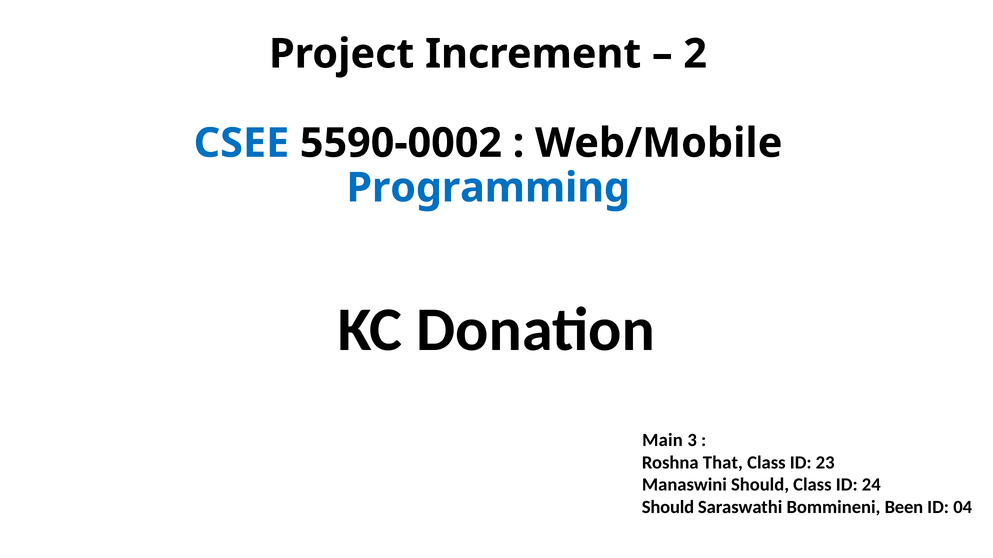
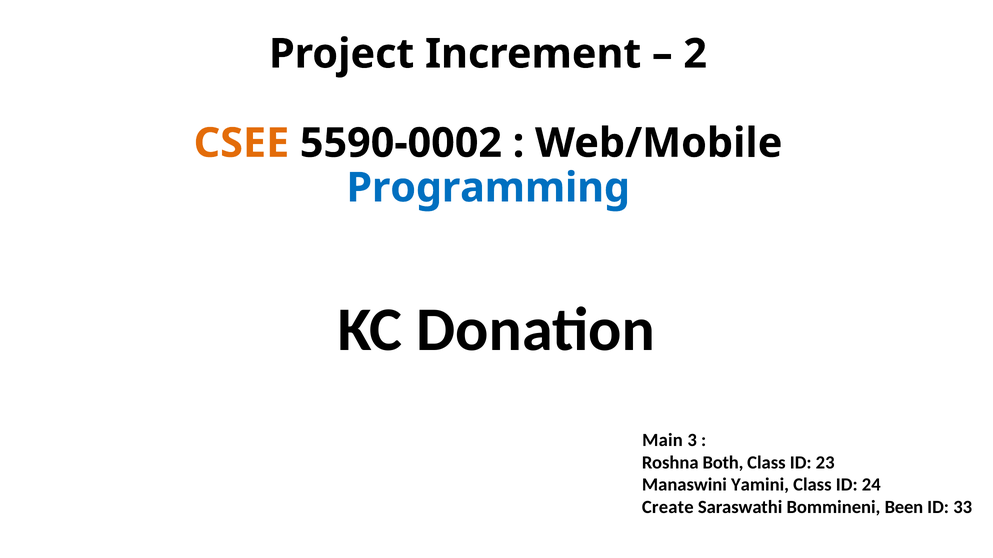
CSEE colour: blue -> orange
That: That -> Both
Manaswini Should: Should -> Yamini
Should at (668, 508): Should -> Create
04: 04 -> 33
